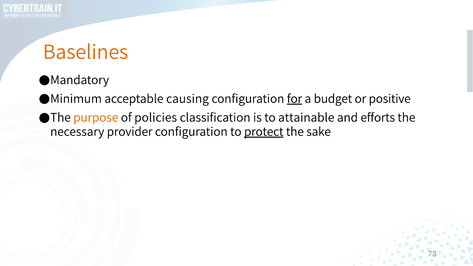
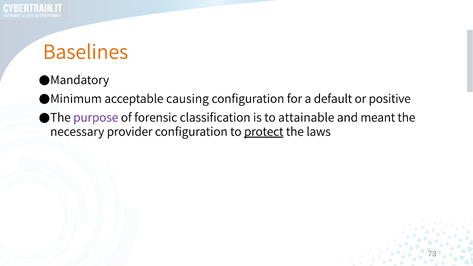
for underline: present -> none
budget: budget -> default
purpose colour: orange -> purple
policies: policies -> forensic
efforts: efforts -> meant
sake: sake -> laws
